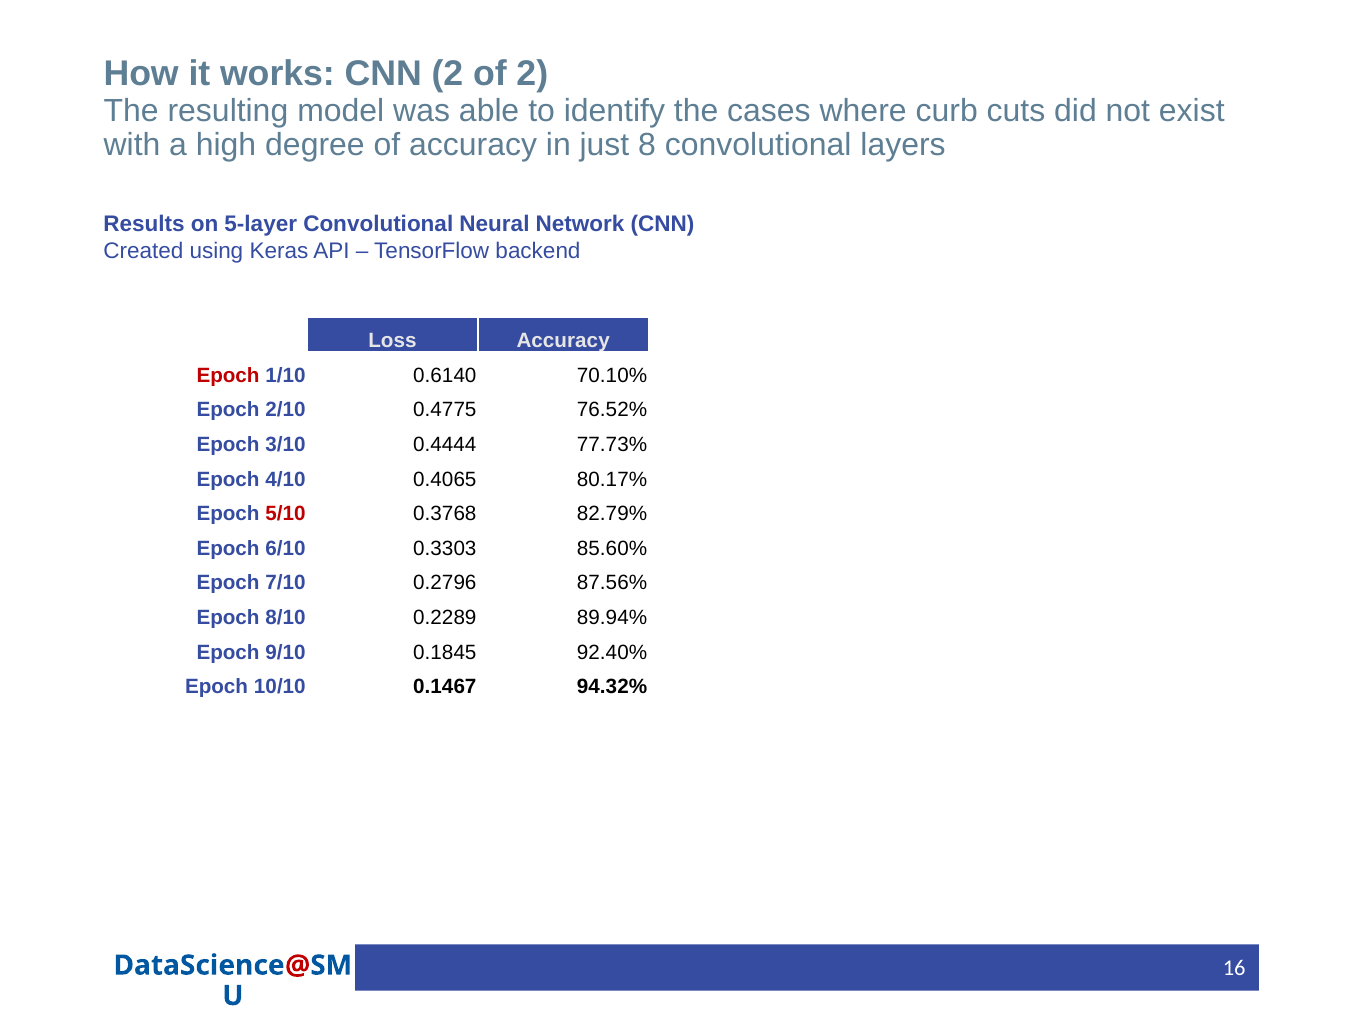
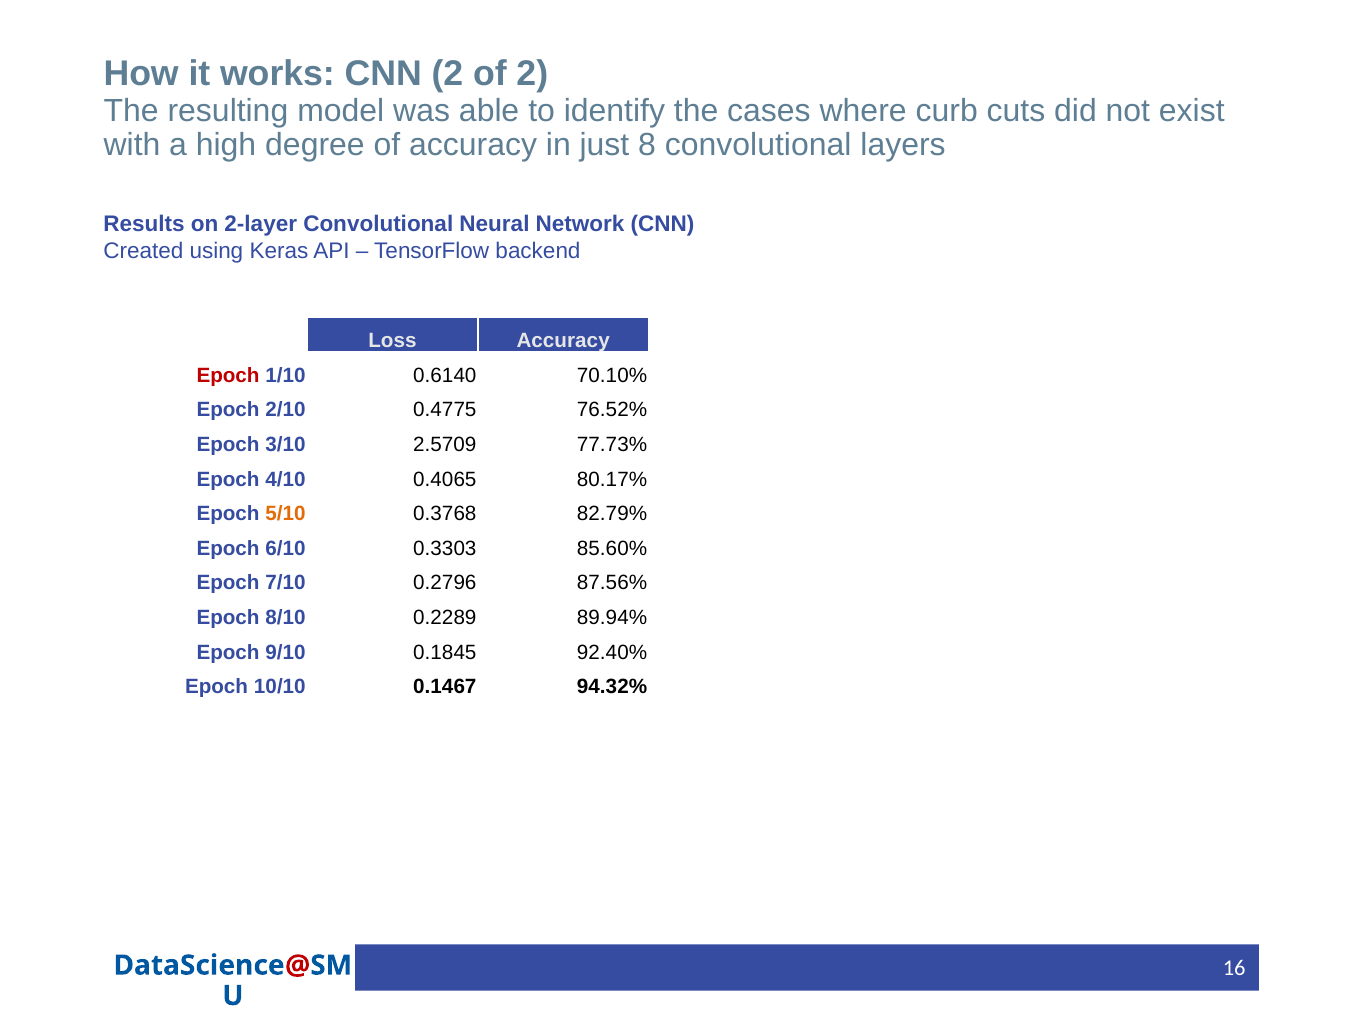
5-layer: 5-layer -> 2-layer
0.4444: 0.4444 -> 2.5709
5/10 colour: red -> orange
